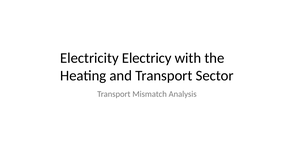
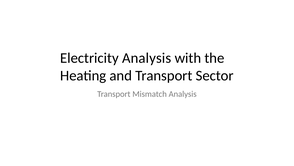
Electricity Electricy: Electricy -> Analysis
